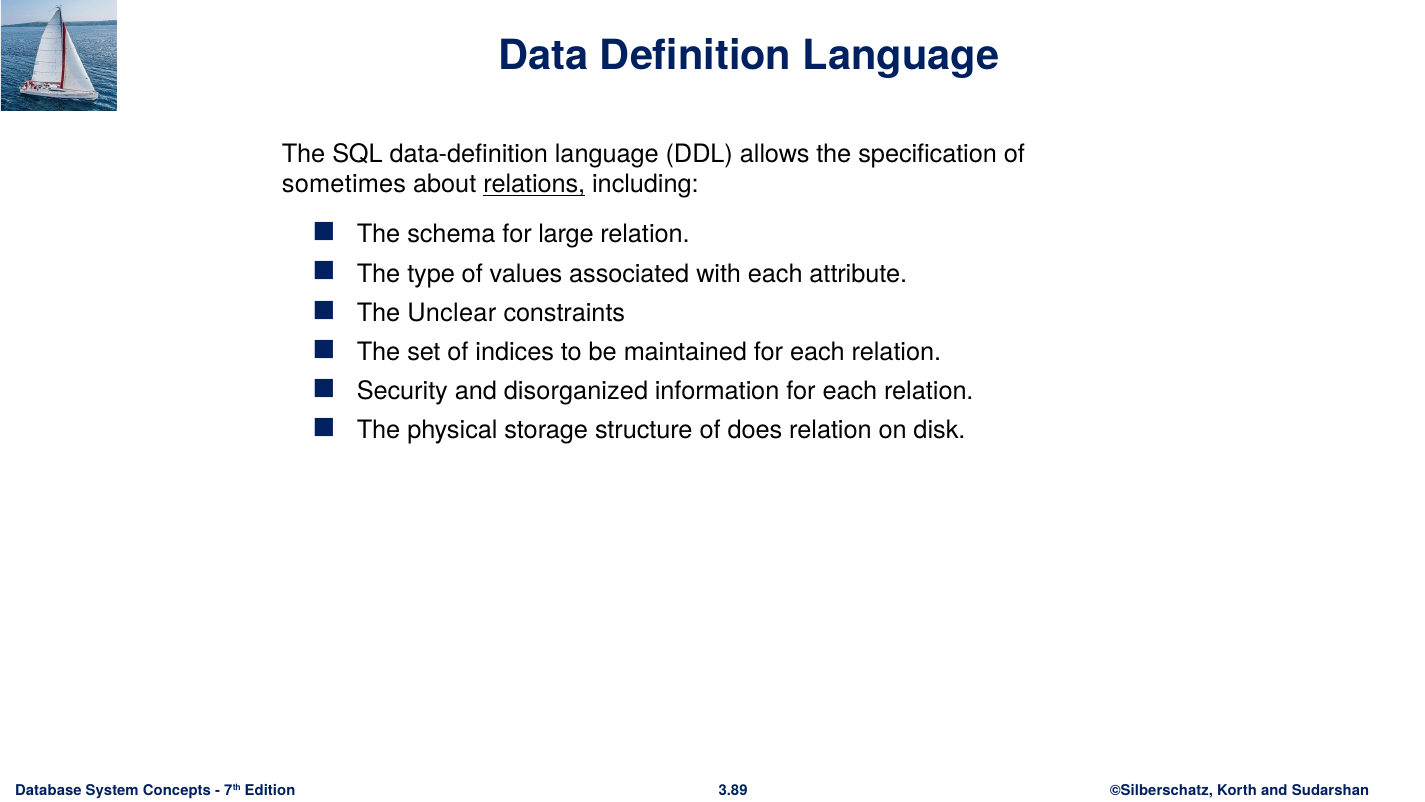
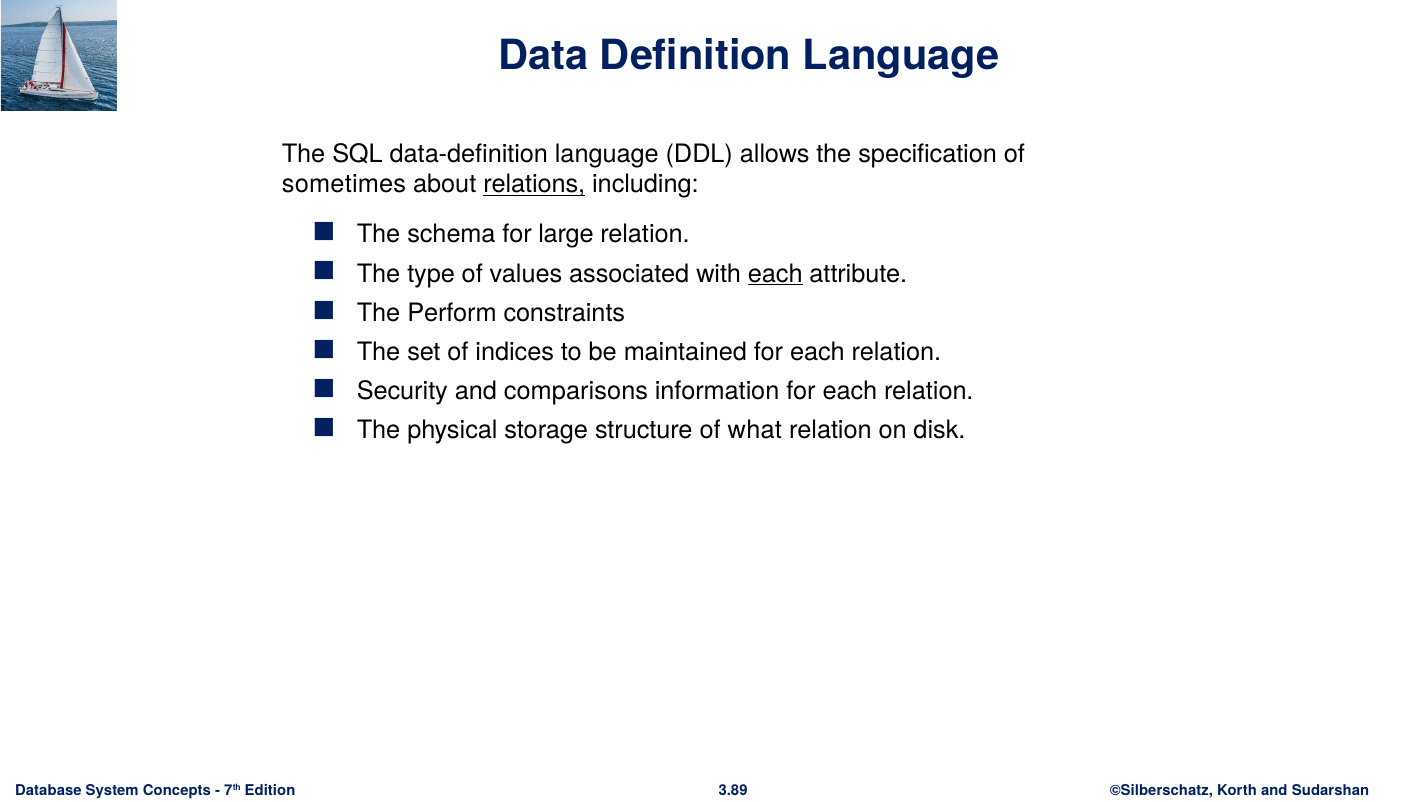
each at (775, 274) underline: none -> present
Unclear: Unclear -> Perform
disorganized: disorganized -> comparisons
does: does -> what
